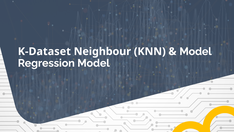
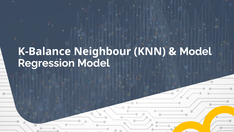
K-Dataset: K-Dataset -> K-Balance
